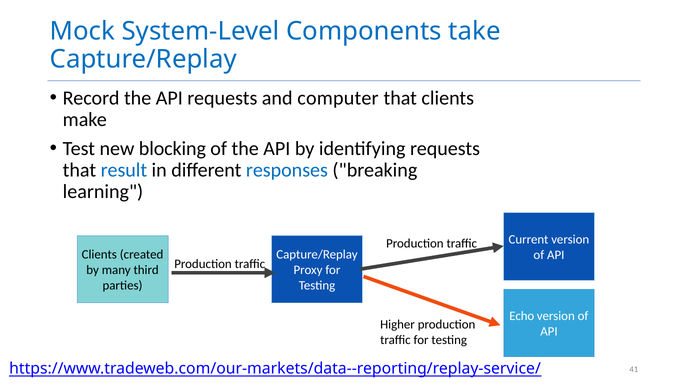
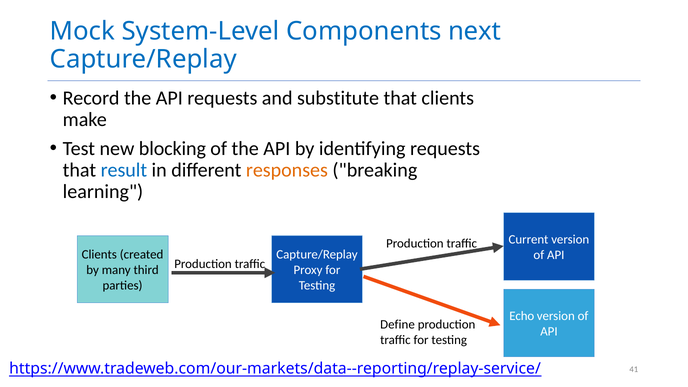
take: take -> next
computer: computer -> substitute
responses colour: blue -> orange
Higher: Higher -> Define
